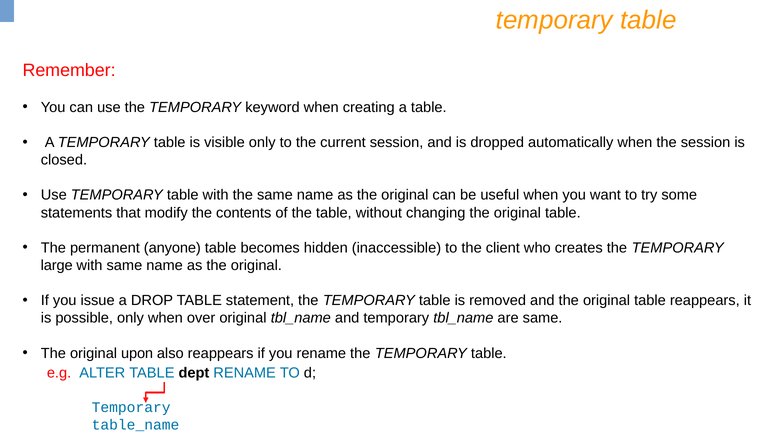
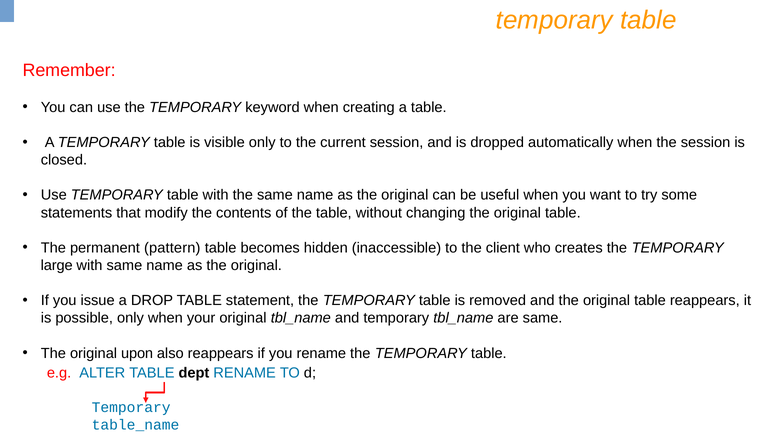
anyone: anyone -> pattern
over: over -> your
